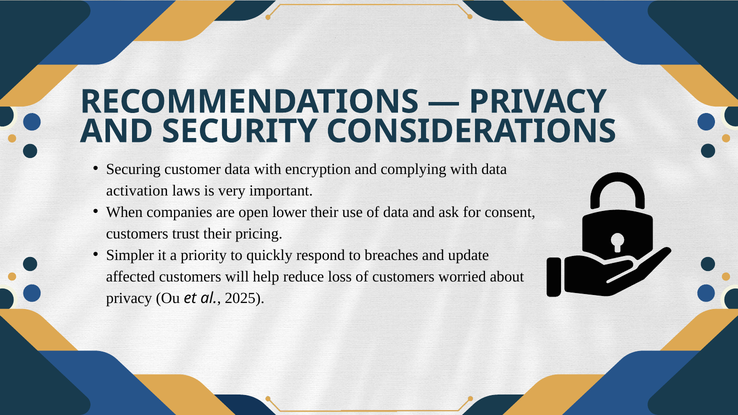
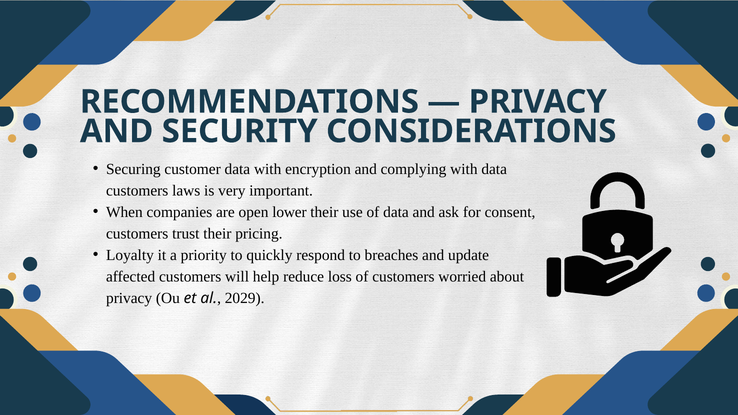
activation at (137, 191): activation -> customers
Simpler: Simpler -> Loyalty
2025: 2025 -> 2029
